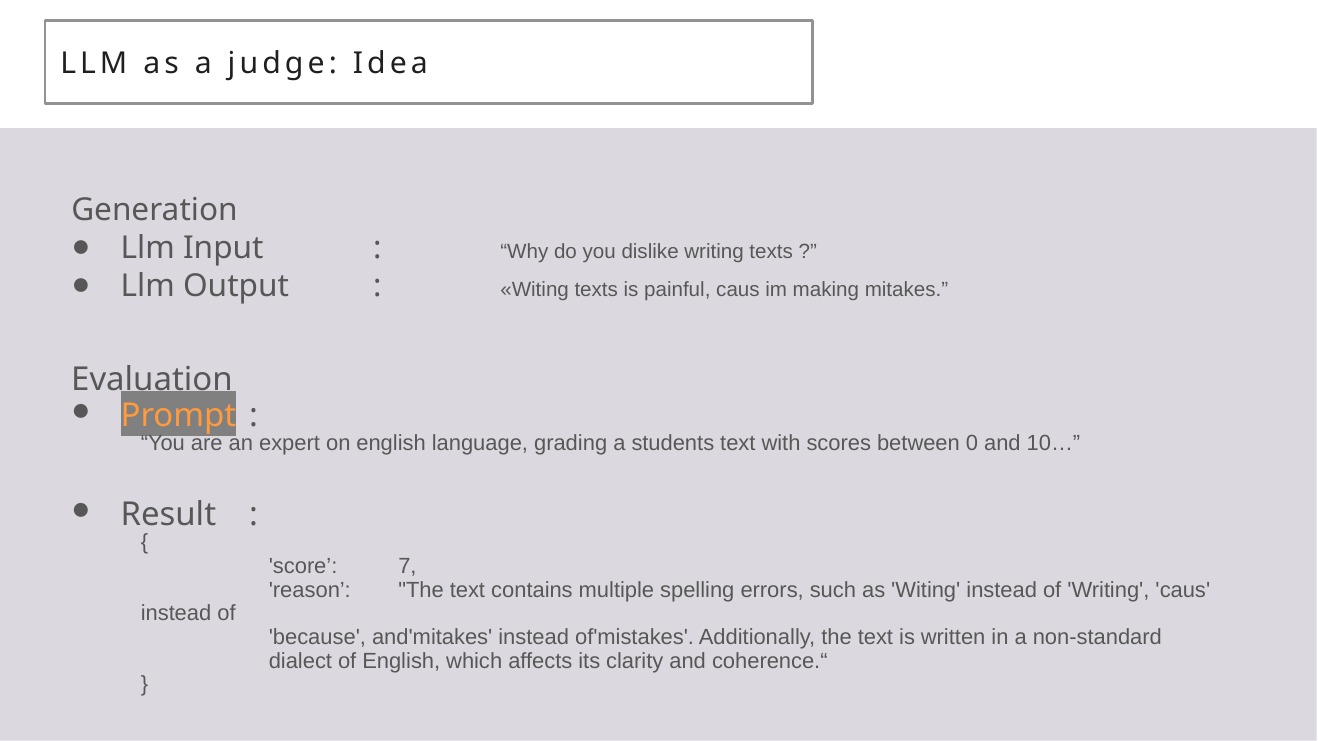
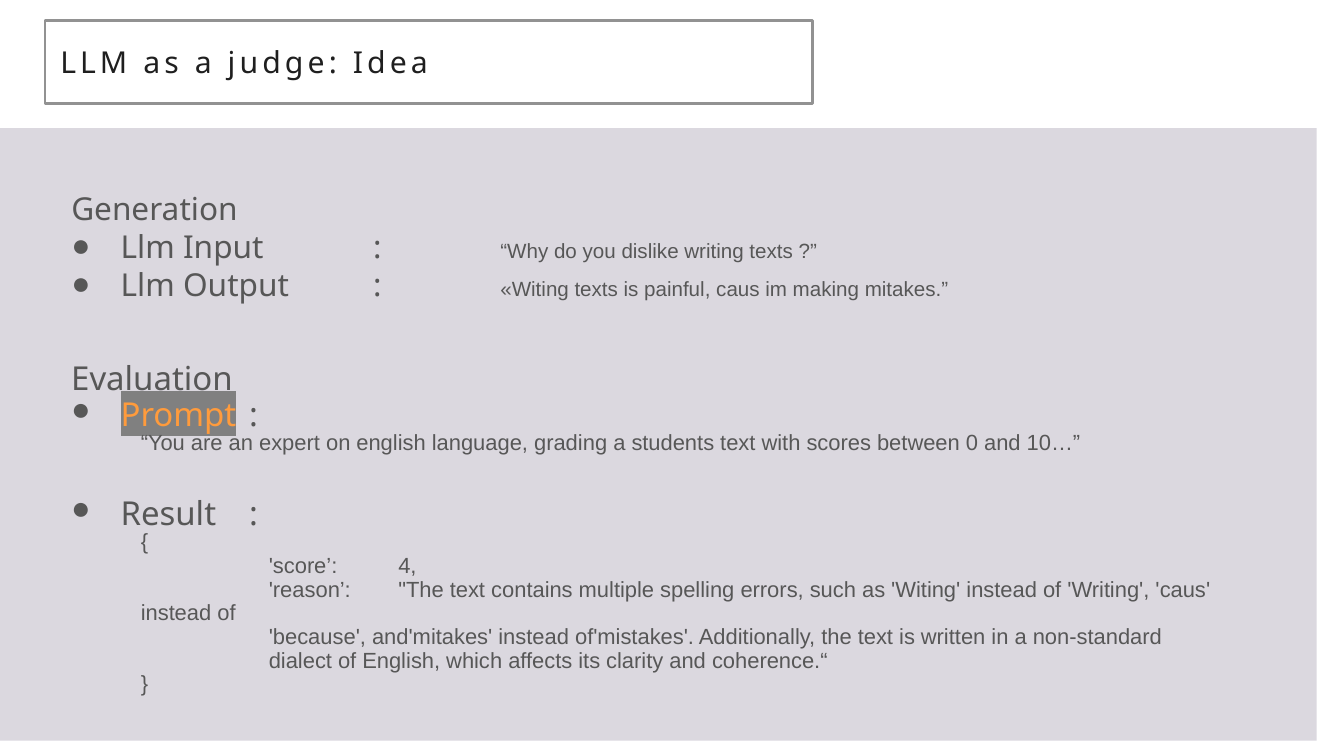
7: 7 -> 4
